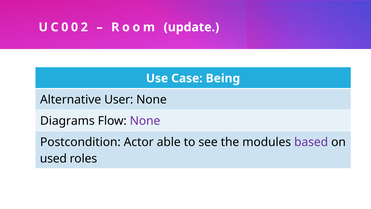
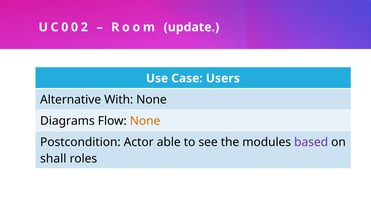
Being: Being -> Users
User: User -> With
None at (145, 121) colour: purple -> orange
used: used -> shall
